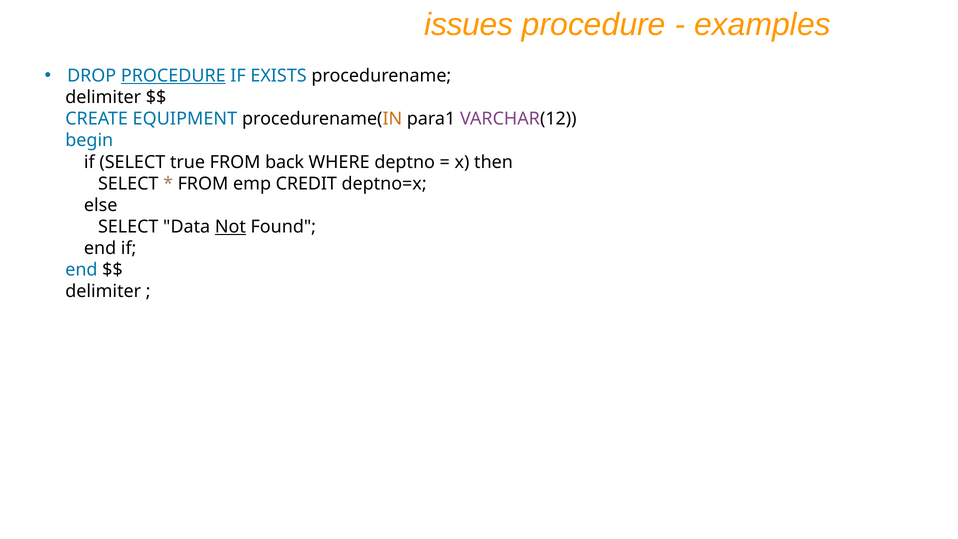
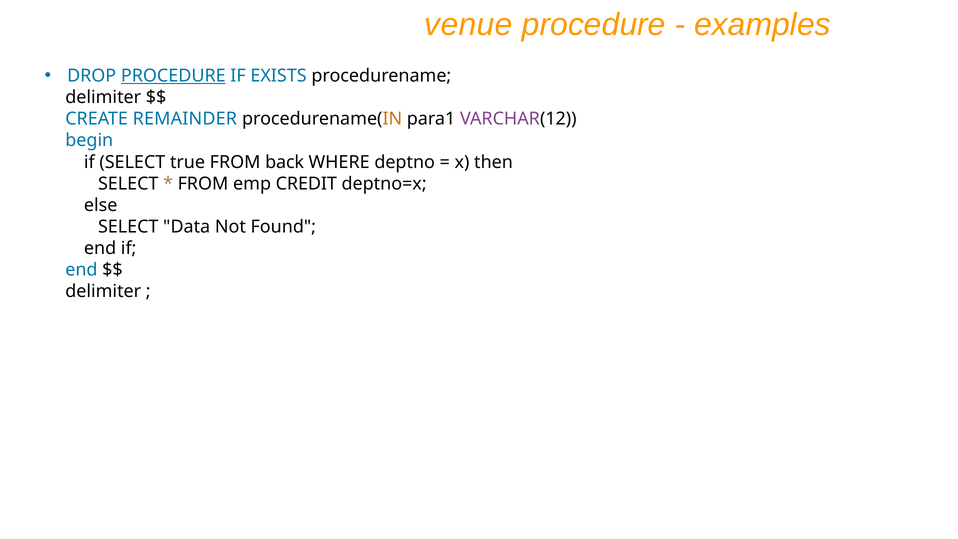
issues: issues -> venue
EQUIPMENT: EQUIPMENT -> REMAINDER
Not underline: present -> none
